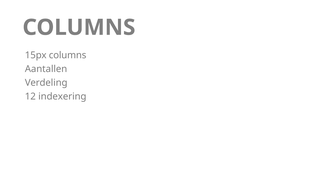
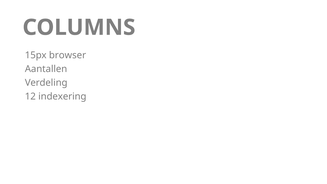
15px columns: columns -> browser
